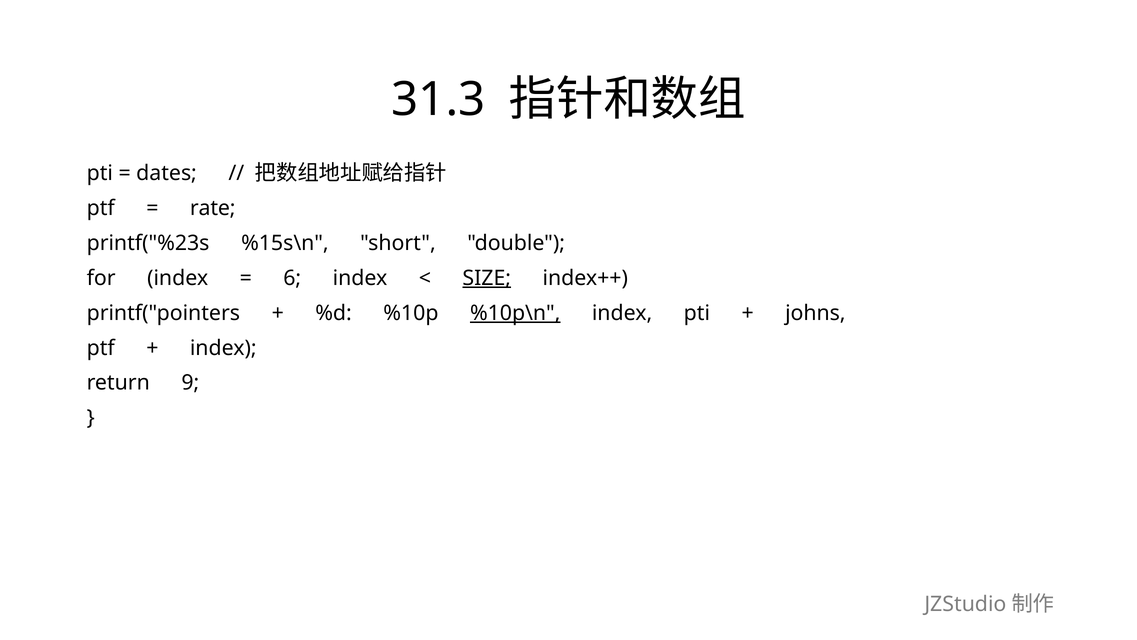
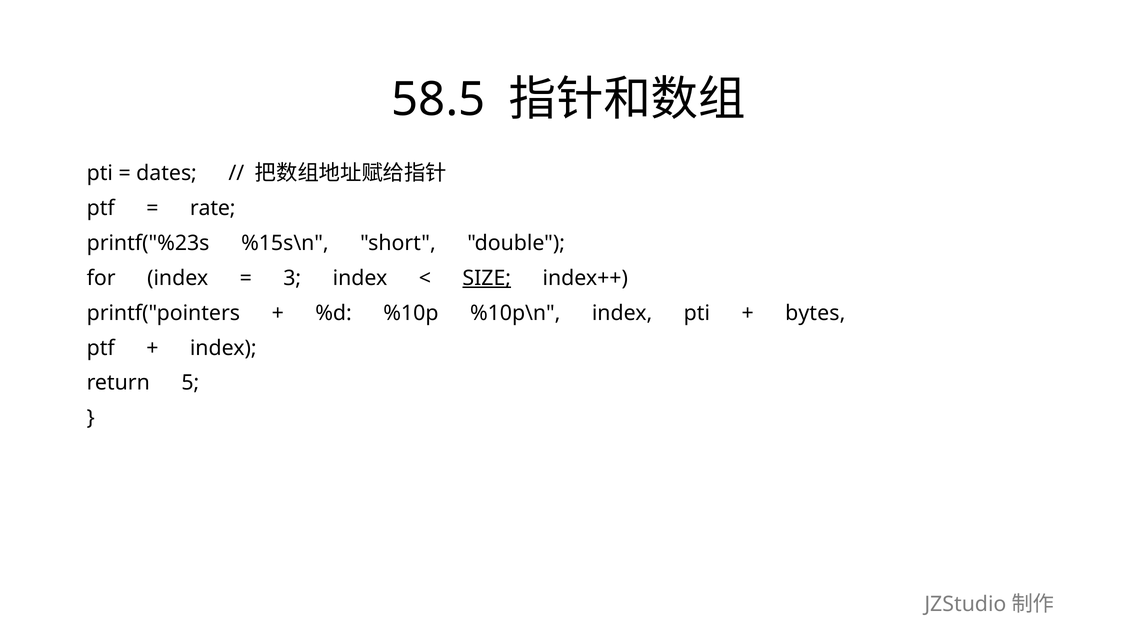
31.3: 31.3 -> 58.5
6: 6 -> 3
%10p\n underline: present -> none
johns: johns -> bytes
9: 9 -> 5
